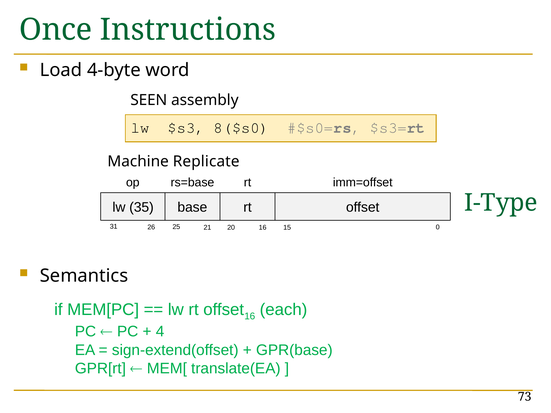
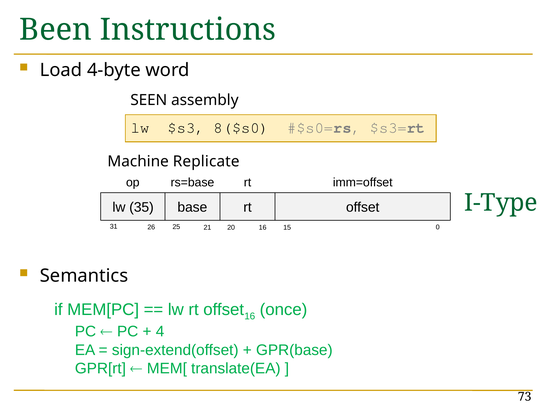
Once: Once -> Been
each: each -> once
